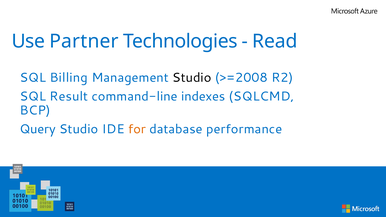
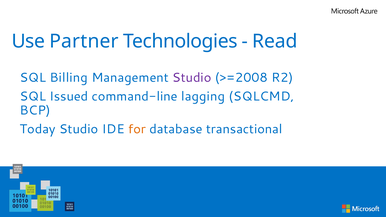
Studio at (192, 78) colour: black -> purple
Result: Result -> Issued
indexes: indexes -> lagging
Query: Query -> Today
performance: performance -> transactional
